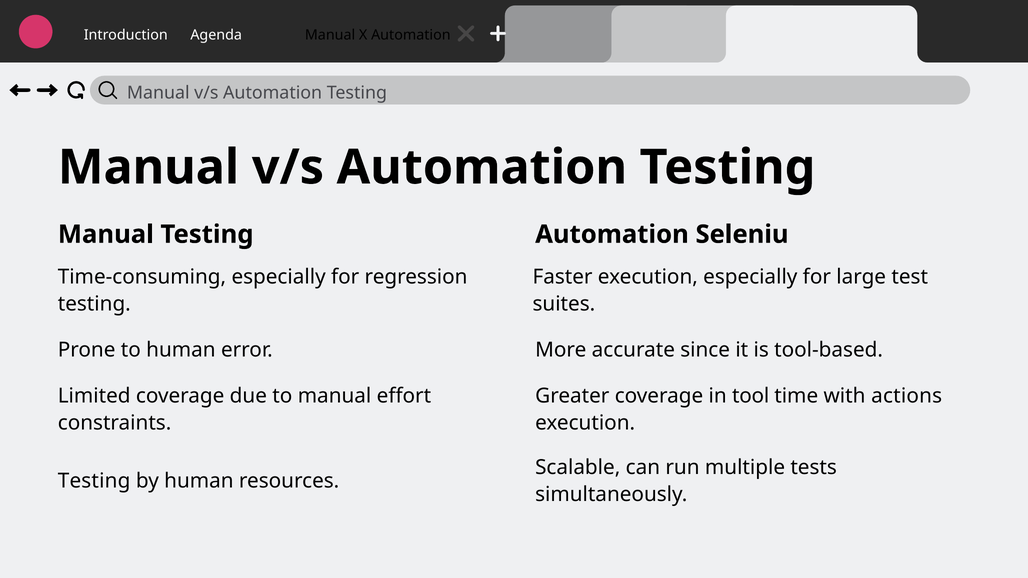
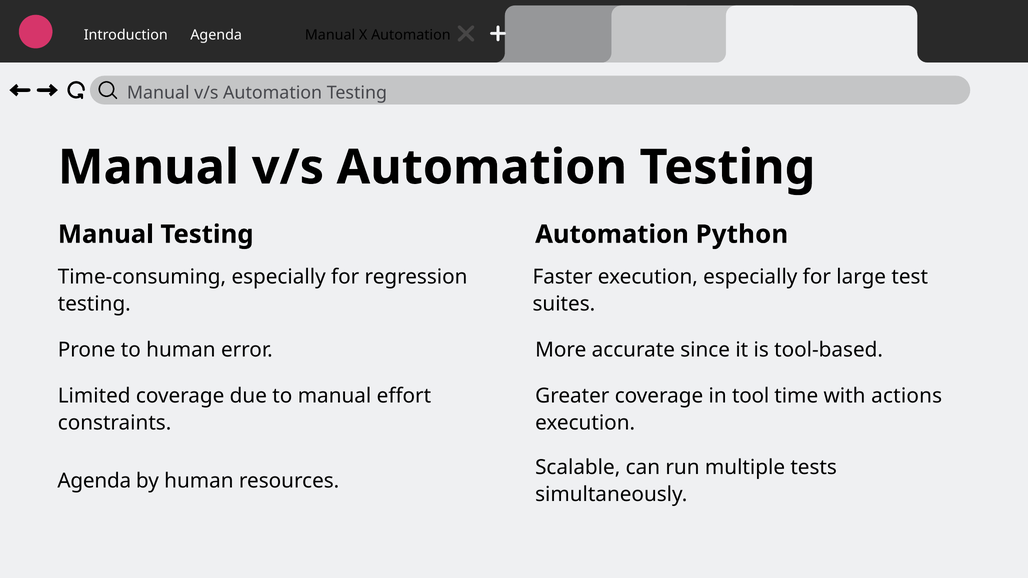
Seleniu: Seleniu -> Python
Testing at (94, 481): Testing -> Agenda
